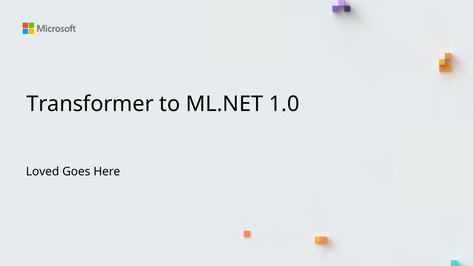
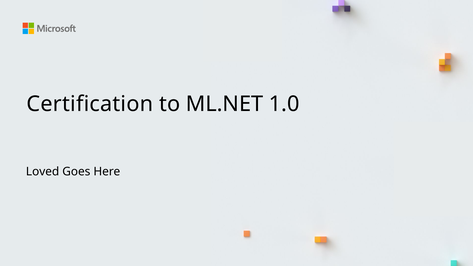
Transformer: Transformer -> Certification
